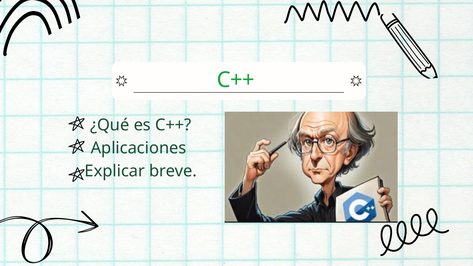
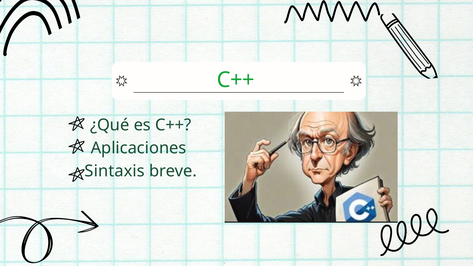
Explicar: Explicar -> Sintaxis
